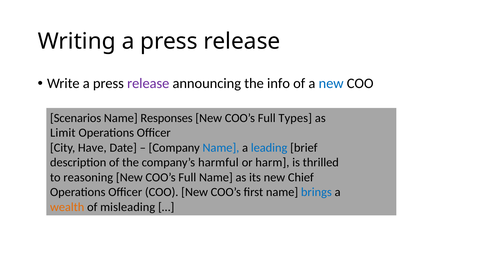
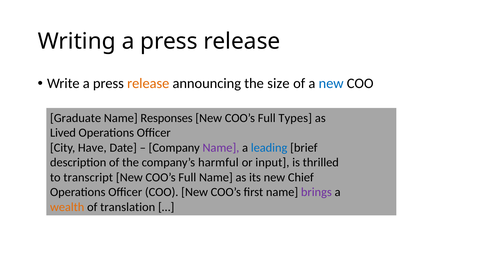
release at (148, 84) colour: purple -> orange
info: info -> size
Scenarios: Scenarios -> Graduate
Limit: Limit -> Lived
Name at (221, 148) colour: blue -> purple
harm: harm -> input
reasoning: reasoning -> transcript
brings colour: blue -> purple
misleading: misleading -> translation
